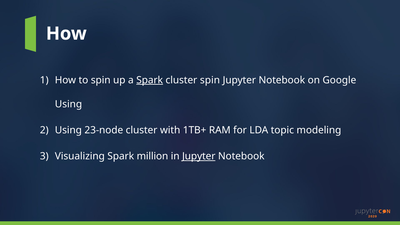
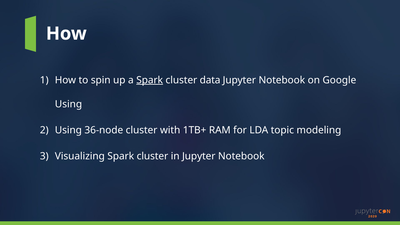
cluster spin: spin -> data
23-node: 23-node -> 36-node
Visualizing Spark million: million -> cluster
Jupyter at (199, 156) underline: present -> none
